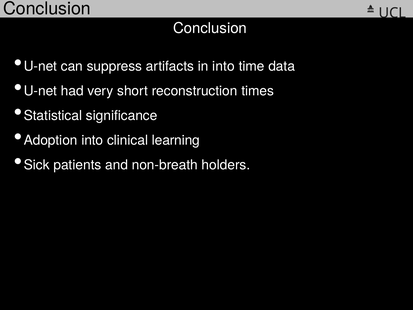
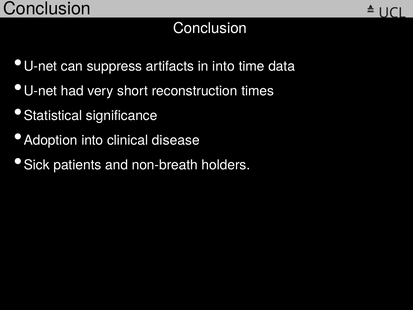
learning: learning -> disease
